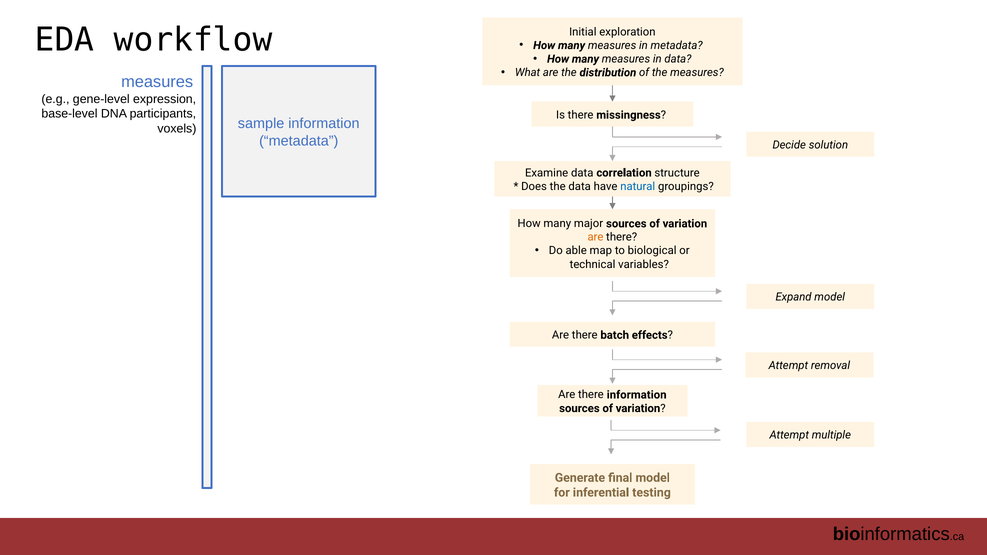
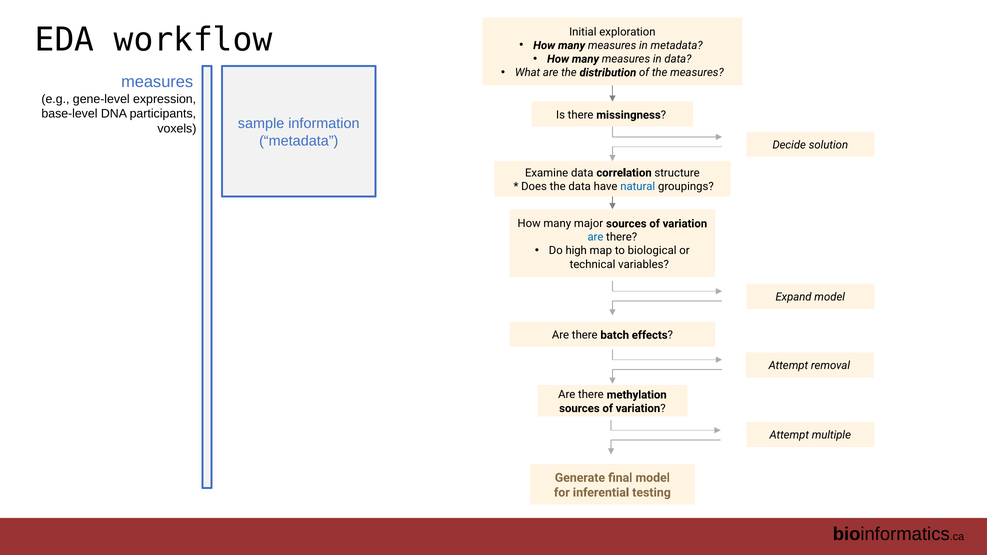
are at (595, 237) colour: orange -> blue
able: able -> high
there information: information -> methylation
